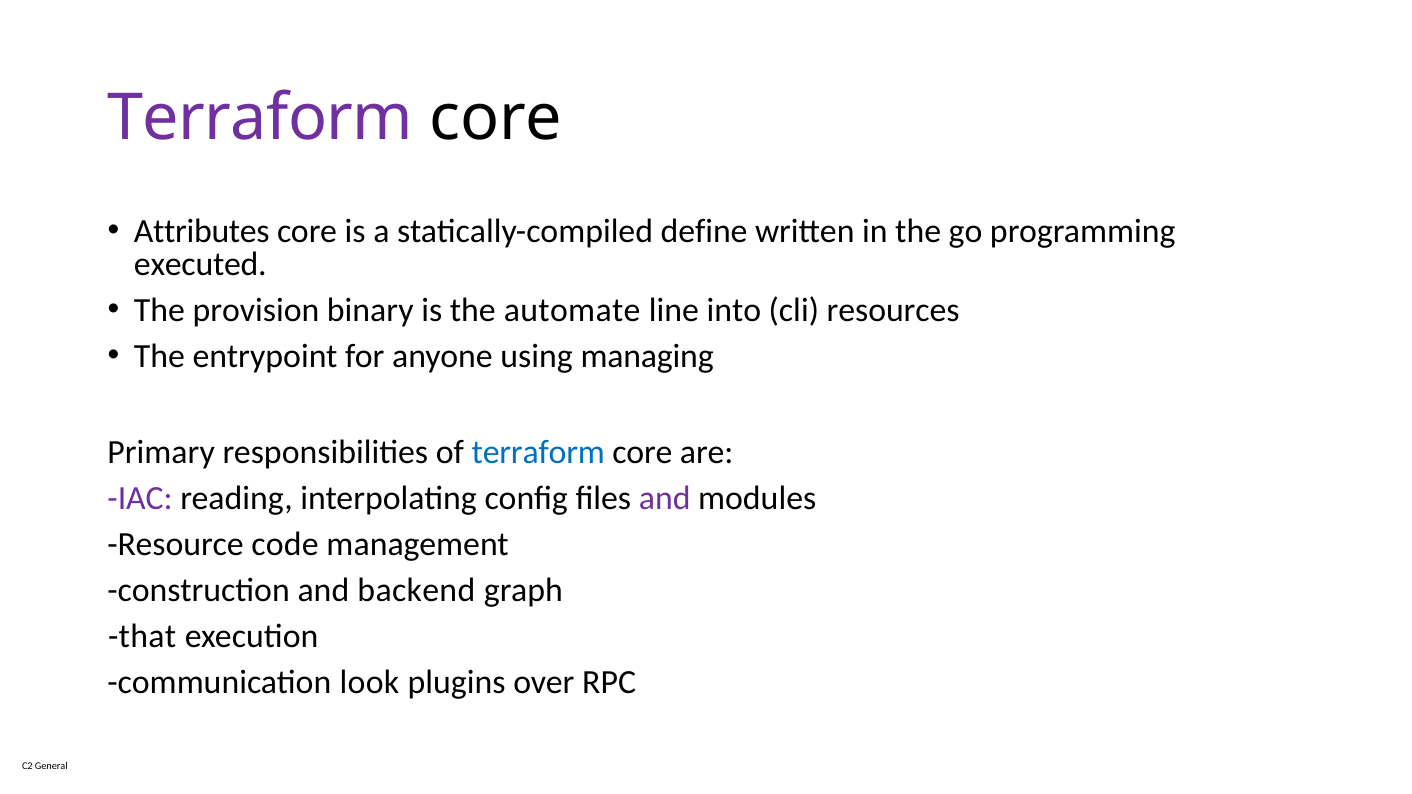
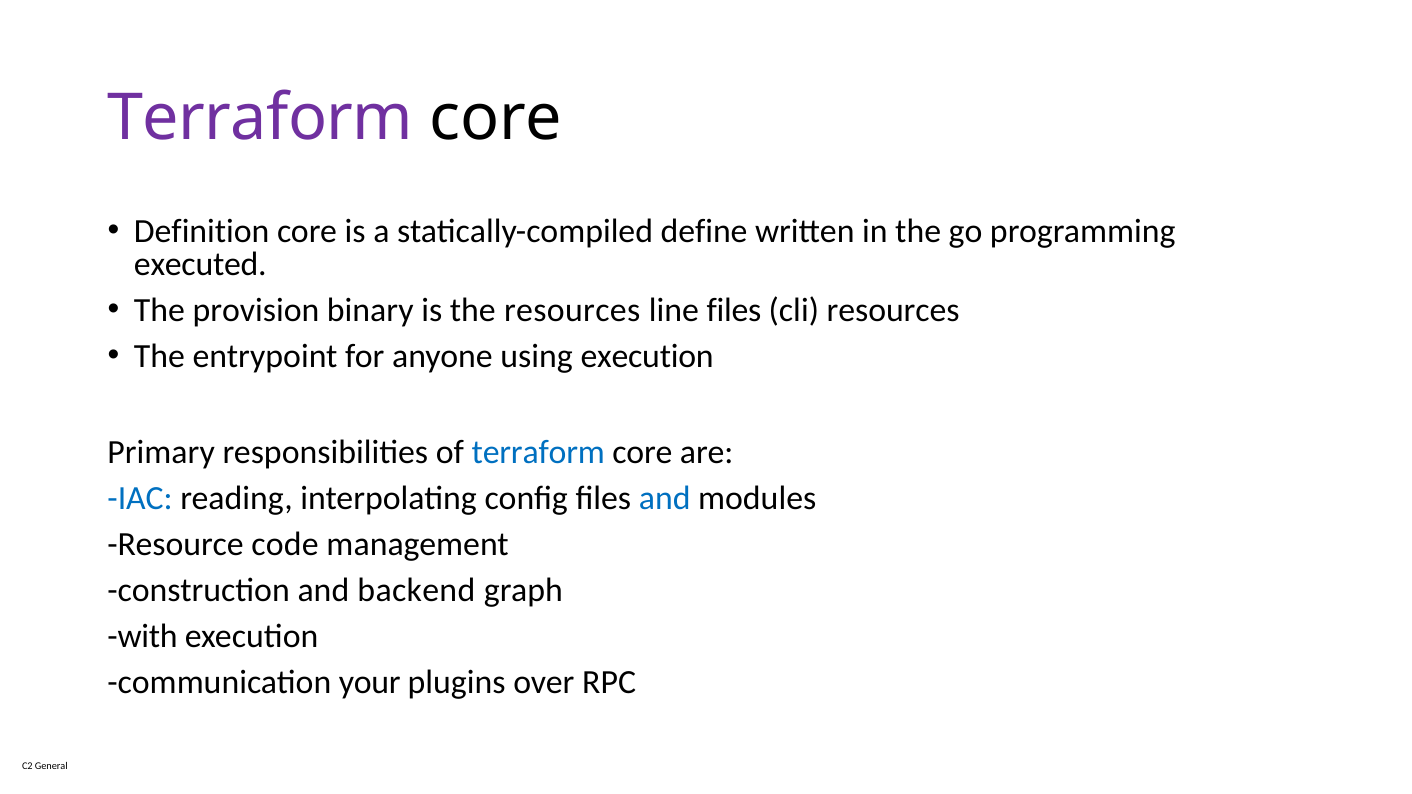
Attributes: Attributes -> Definition
the automate: automate -> resources
line into: into -> files
using managing: managing -> execution
IAC colour: purple -> blue
and at (665, 499) colour: purple -> blue
that: that -> with
look: look -> your
